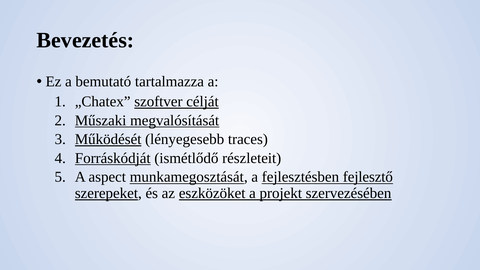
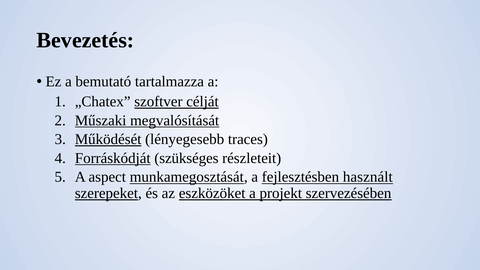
ismétlődő: ismétlődő -> szükséges
fejlesztő: fejlesztő -> használt
